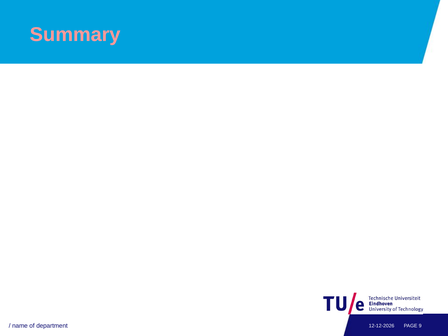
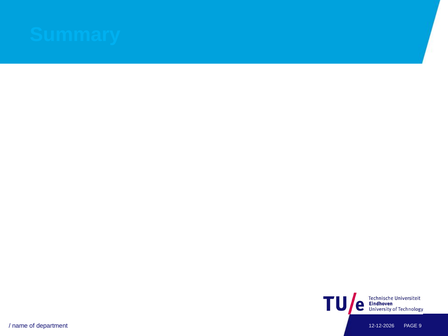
Summary colour: pink -> light blue
